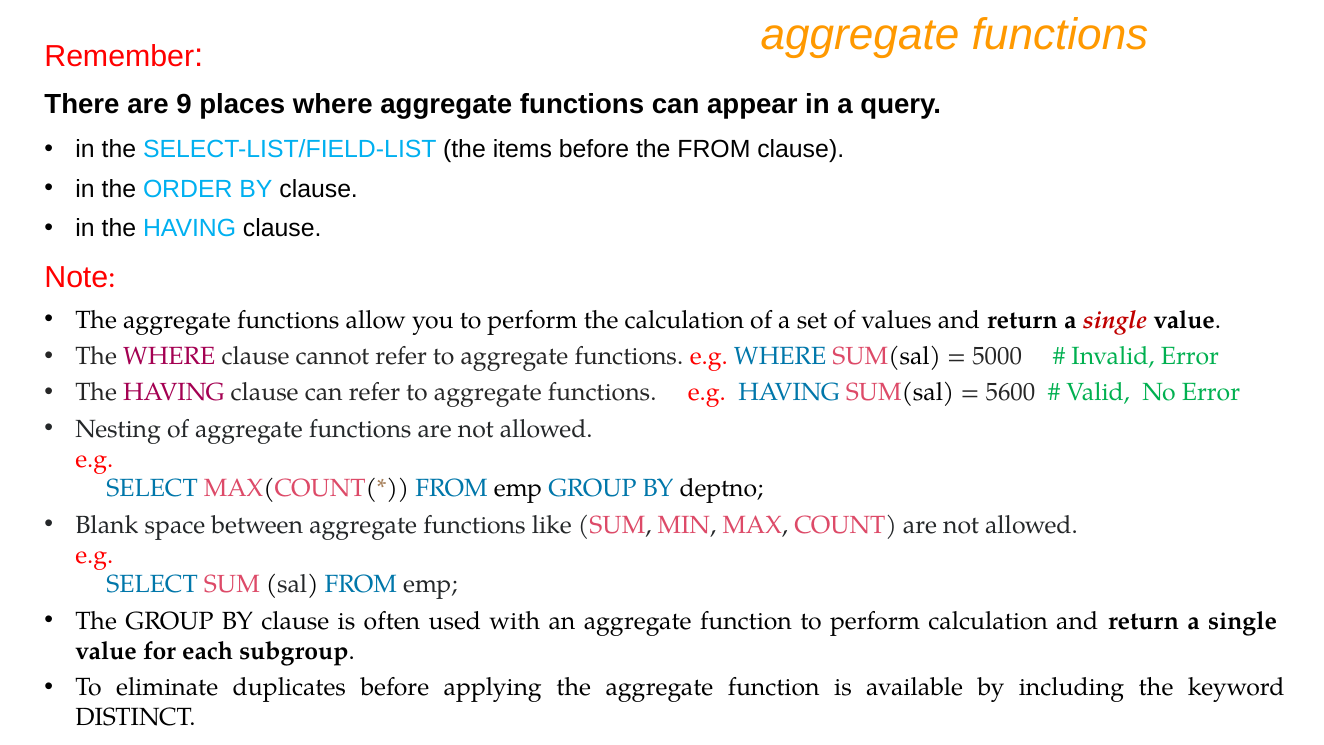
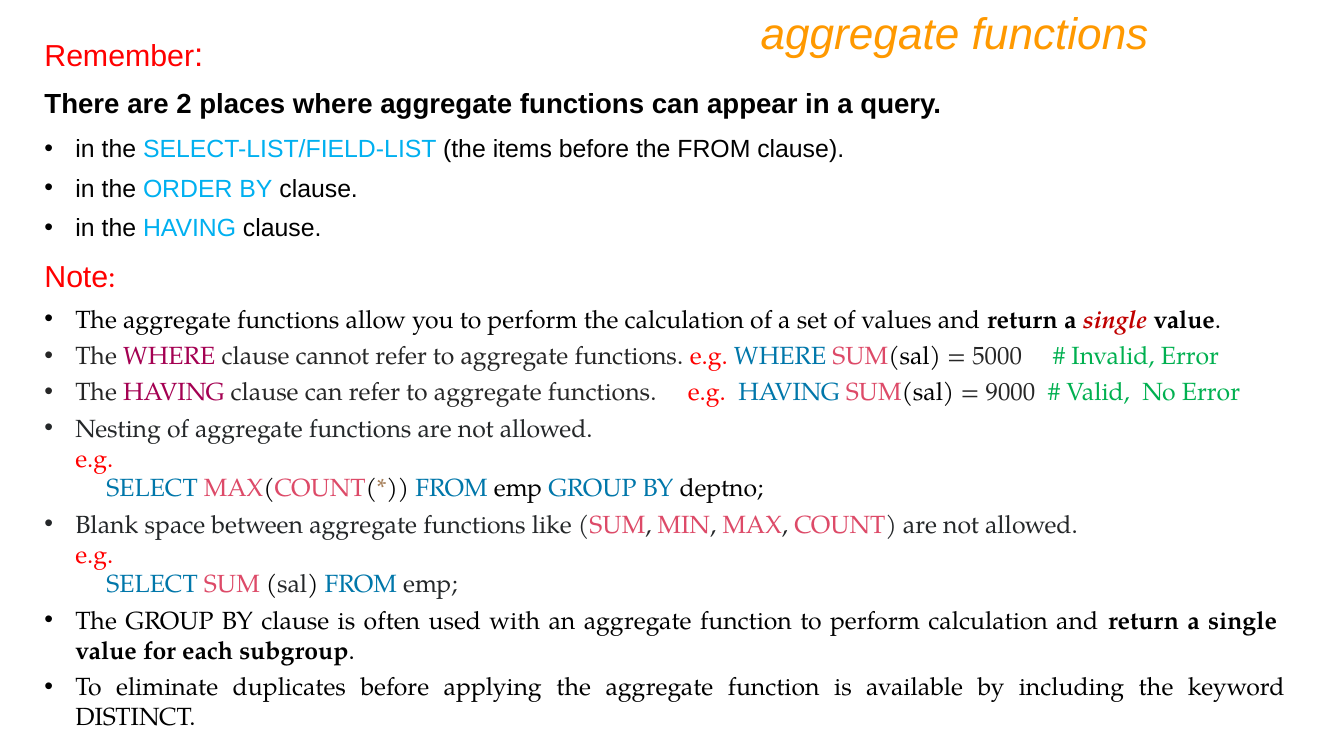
9: 9 -> 2
5600: 5600 -> 9000
